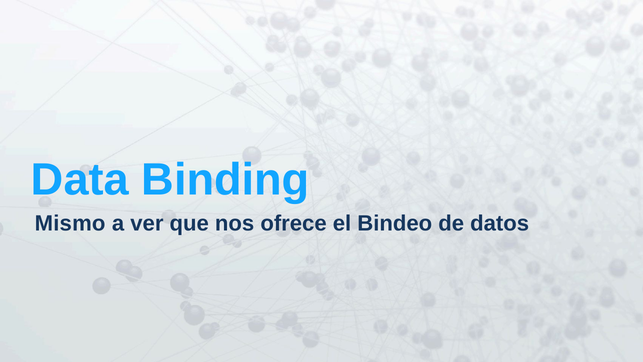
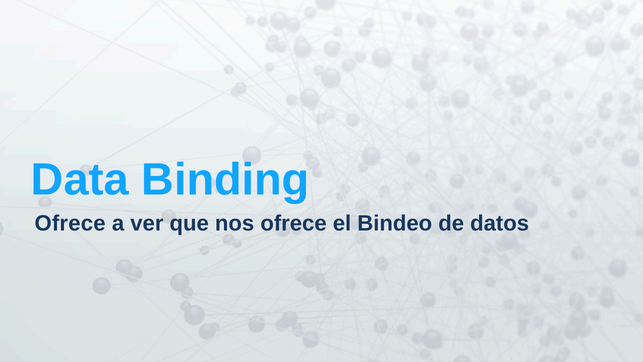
Mismo at (70, 223): Mismo -> Ofrece
